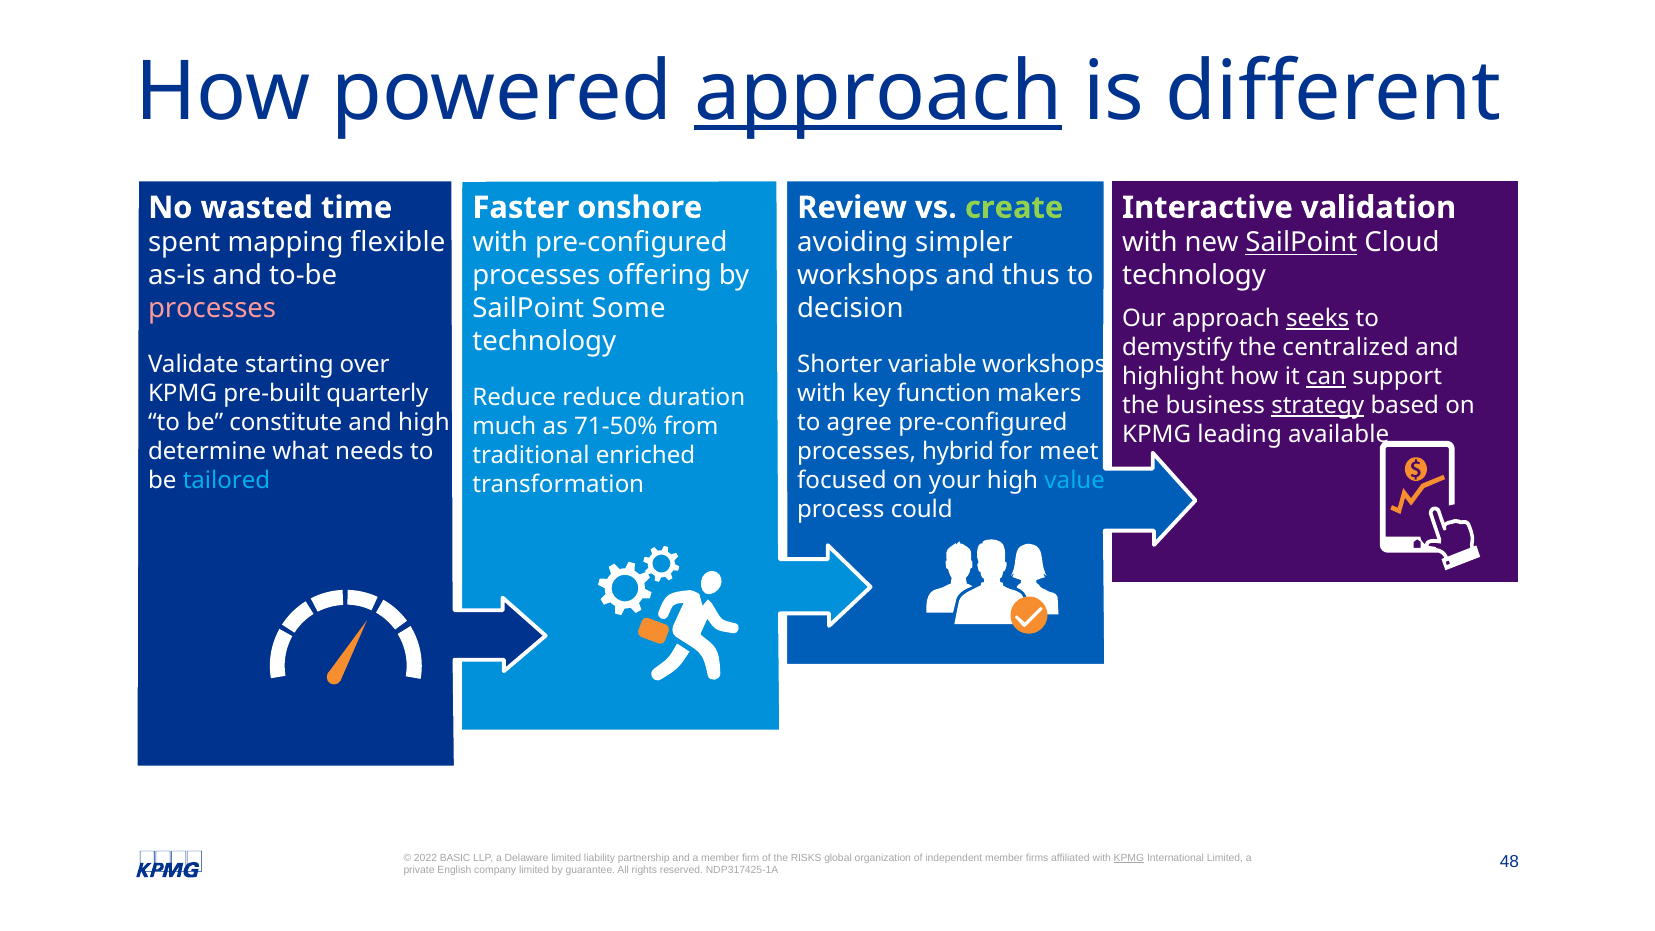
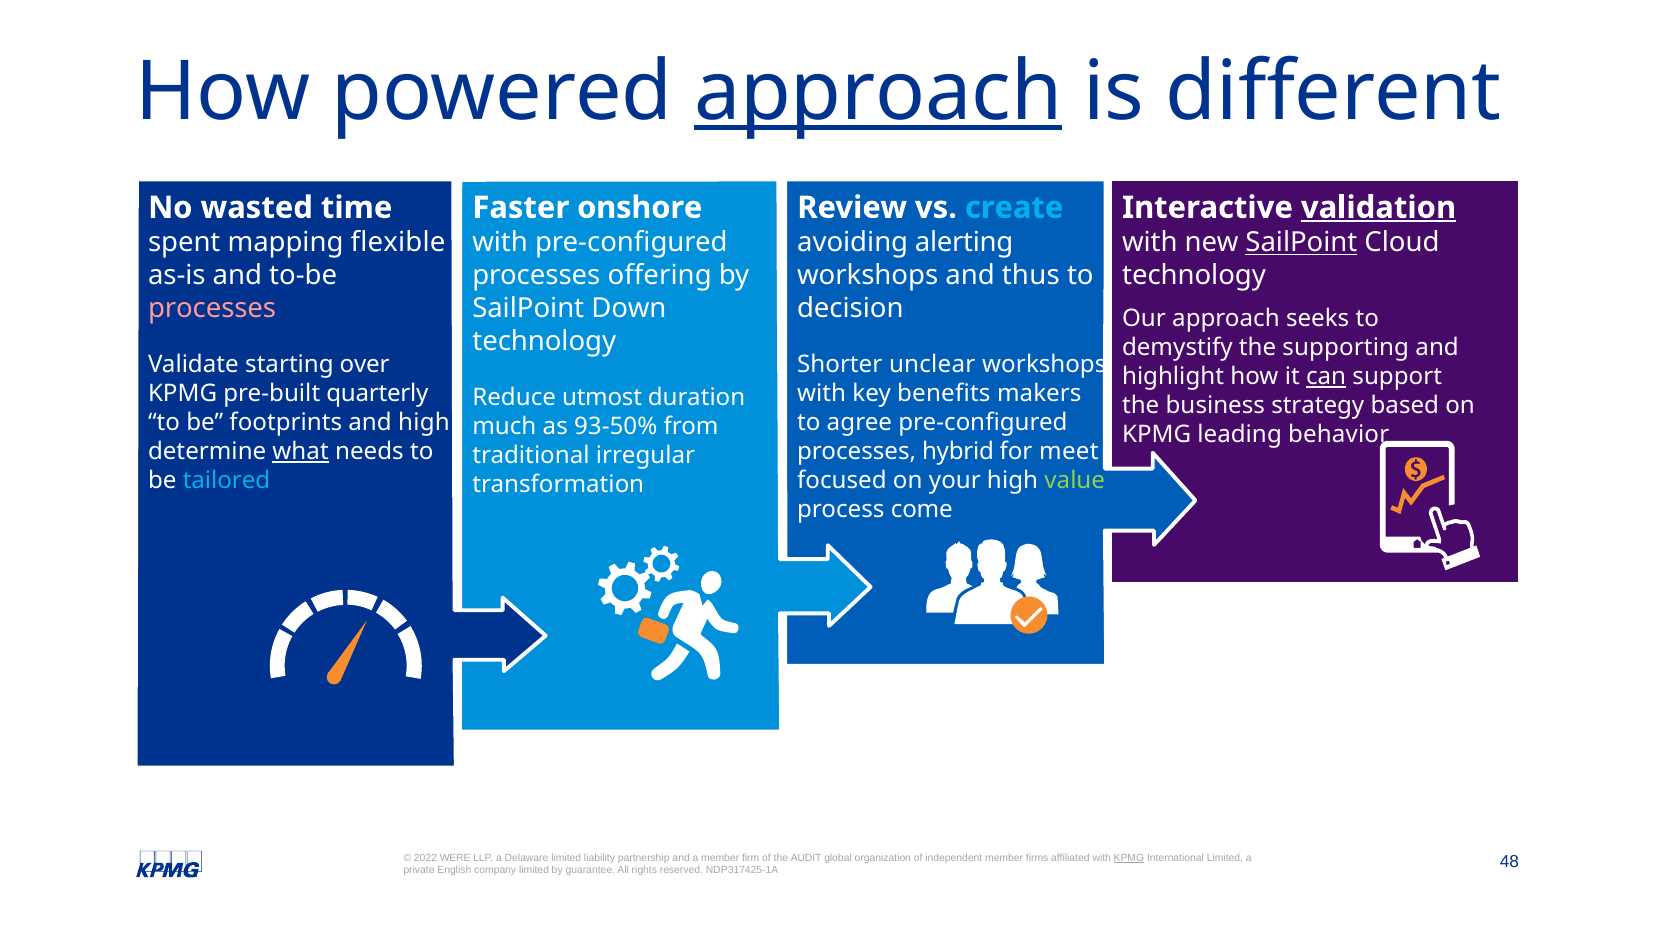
create colour: light green -> light blue
validation underline: none -> present
simpler: simpler -> alerting
Some: Some -> Down
seeks underline: present -> none
centralized: centralized -> supporting
variable: variable -> unclear
function: function -> benefits
reduce at (602, 398): reduce -> utmost
strategy underline: present -> none
constitute: constitute -> footprints
71-50%: 71-50% -> 93-50%
available: available -> behavior
what underline: none -> present
enriched: enriched -> irregular
value colour: light blue -> light green
could: could -> come
BASIC: BASIC -> WERE
RISKS: RISKS -> AUDIT
